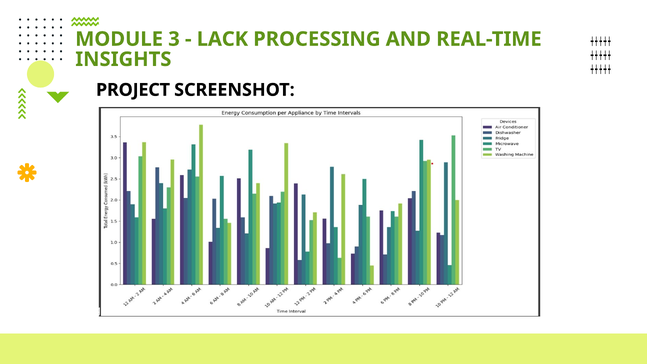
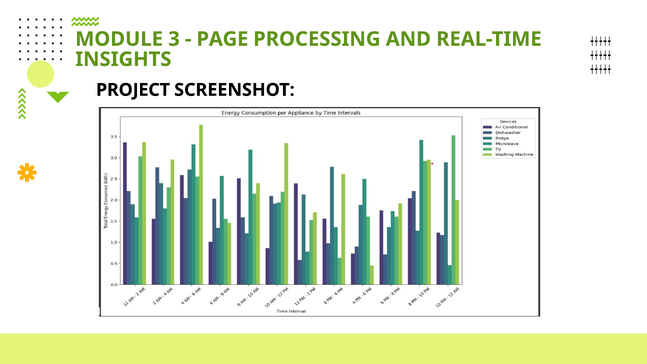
LACK at (222, 39): LACK -> PAGE
